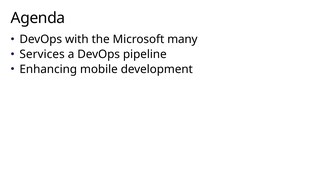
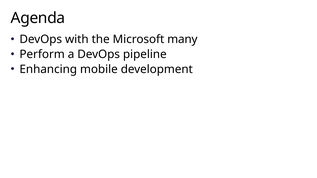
Services: Services -> Perform
